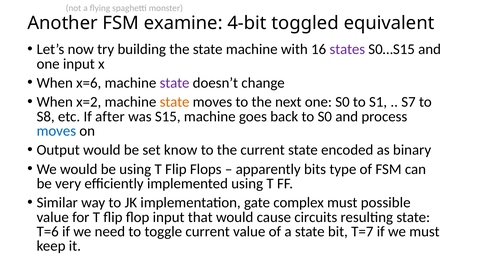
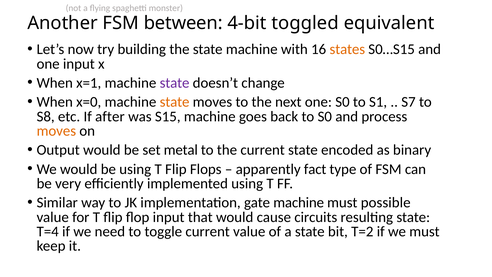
examine: examine -> between
states colour: purple -> orange
x=6: x=6 -> x=1
x=2: x=2 -> x=0
moves at (56, 131) colour: blue -> orange
know: know -> metal
bits: bits -> fact
gate complex: complex -> machine
T=6: T=6 -> T=4
T=7: T=7 -> T=2
